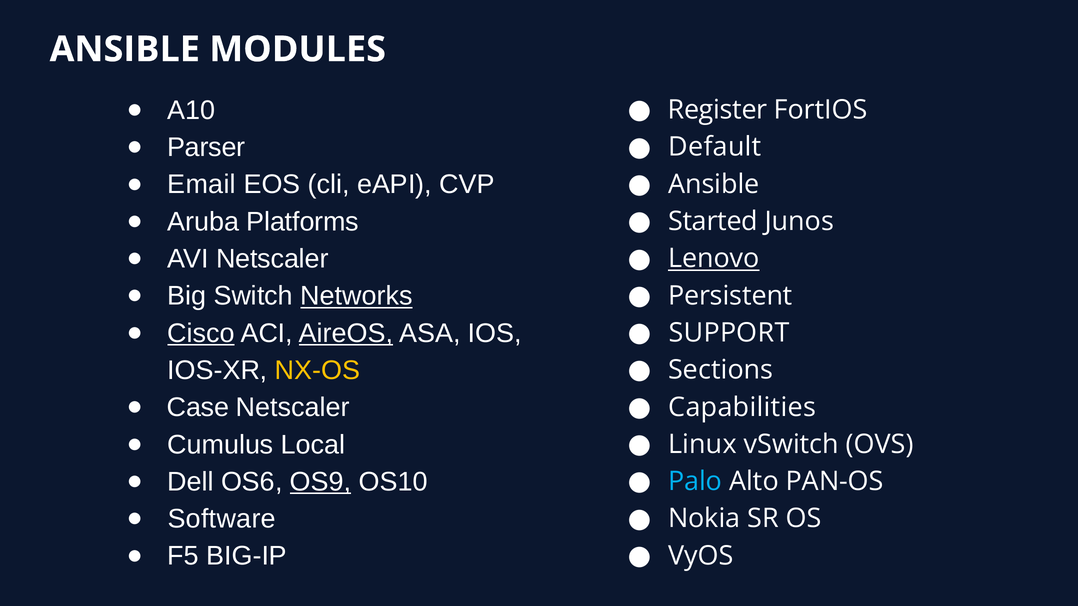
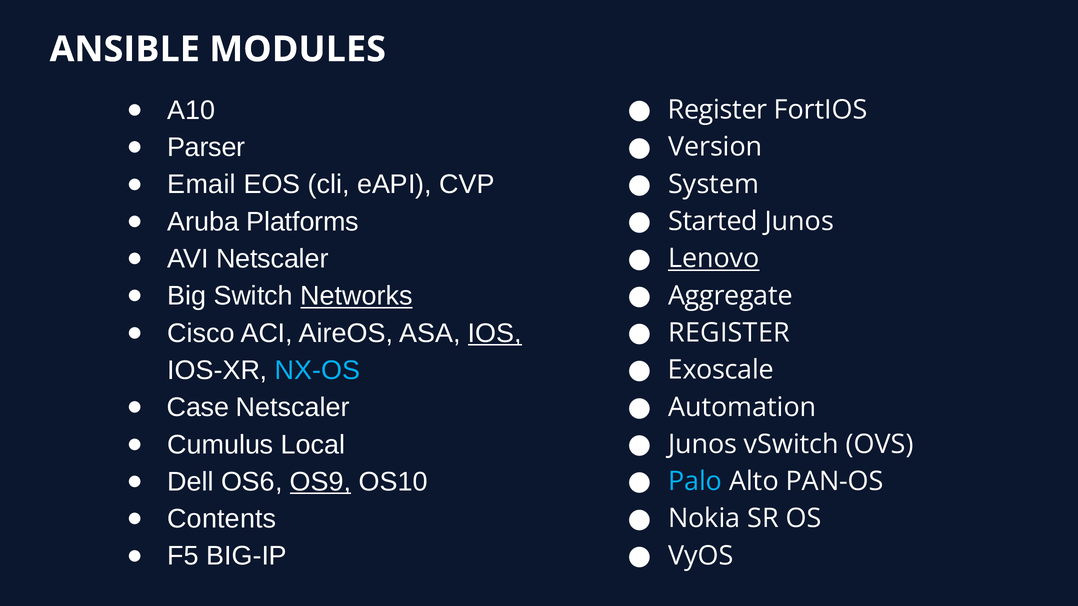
Default: Default -> Version
Ansible at (714, 184): Ansible -> System
Persistent: Persistent -> Aggregate
Cisco underline: present -> none
AireOS underline: present -> none
IOS underline: none -> present
SUPPORT at (729, 333): SUPPORT -> REGISTER
NX-OS colour: yellow -> light blue
Sections: Sections -> Exoscale
Capabilities: Capabilities -> Automation
Linux at (702, 445): Linux -> Junos
Software: Software -> Contents
